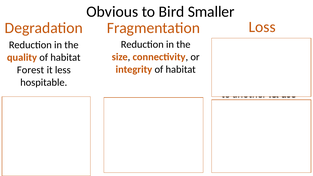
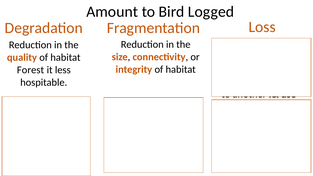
Obvious at (112, 12): Obvious -> Amount
Bird Smaller: Smaller -> Logged
